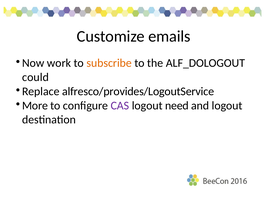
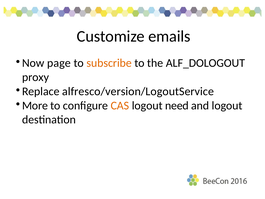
work: work -> page
could: could -> proxy
alfresco/provides/LogoutService: alfresco/provides/LogoutService -> alfresco/version/LogoutService
CAS colour: purple -> orange
